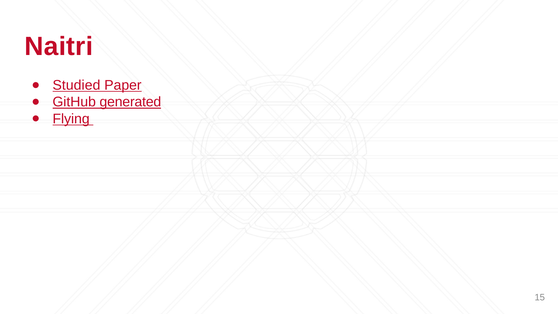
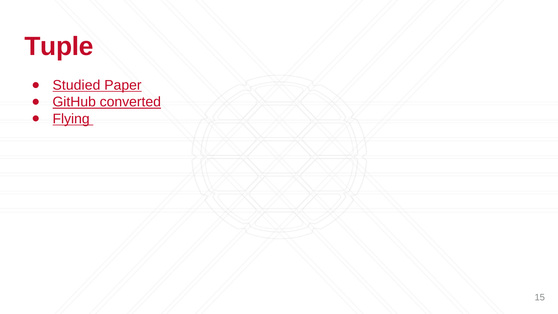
Naitri: Naitri -> Tuple
generated: generated -> converted
